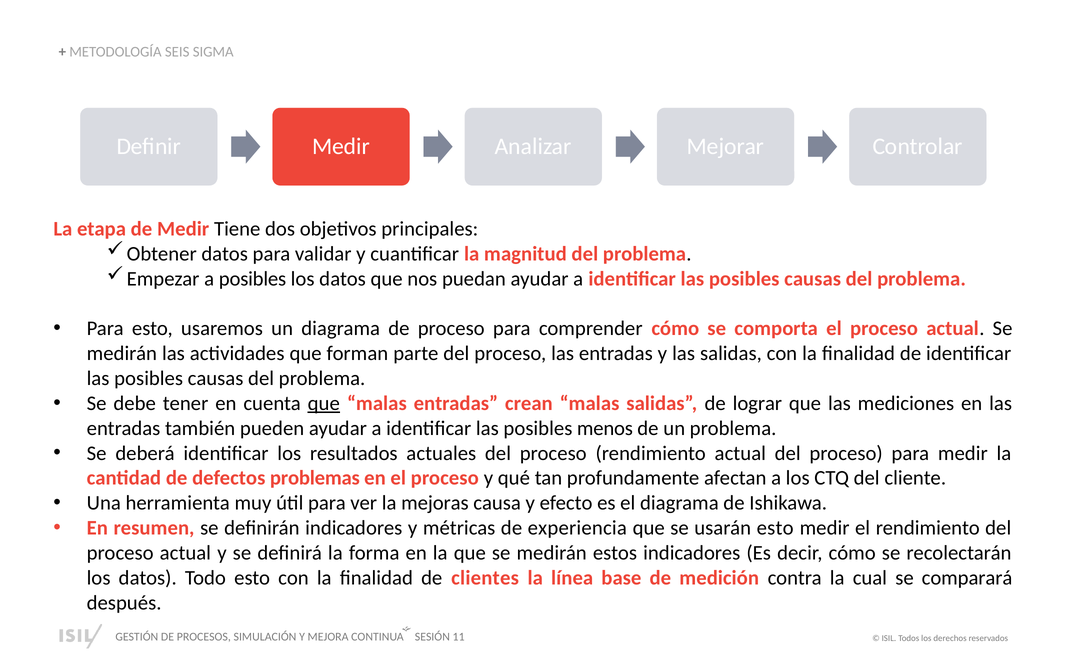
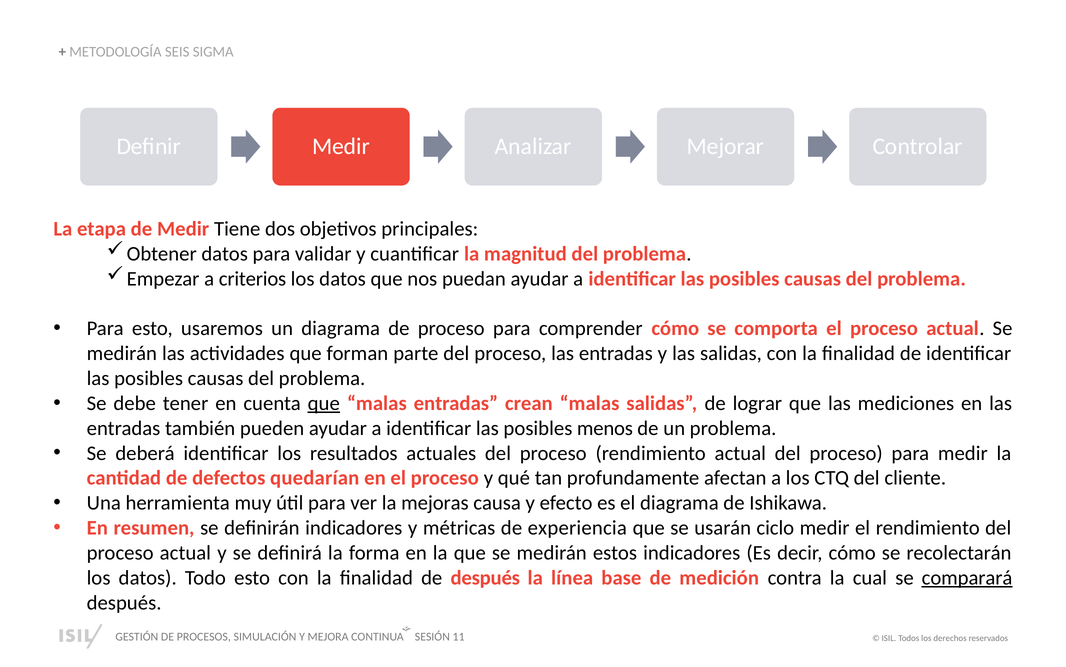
a posibles: posibles -> criterios
problemas: problemas -> quedarían
usarán esto: esto -> ciclo
de clientes: clientes -> después
comparará underline: none -> present
